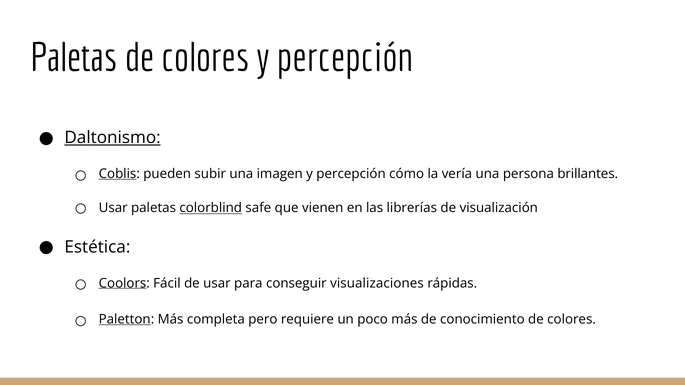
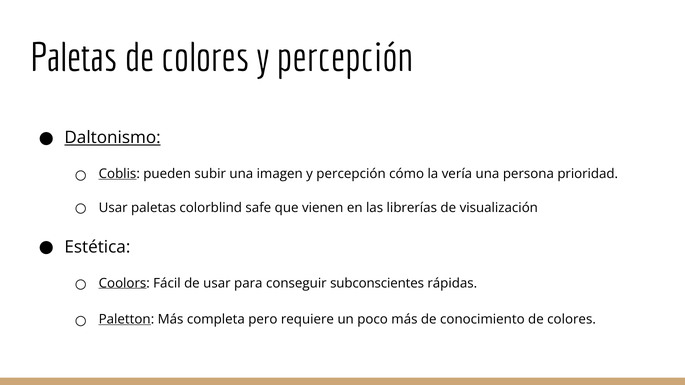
brillantes: brillantes -> prioridad
colorblind underline: present -> none
visualizaciones: visualizaciones -> subconscientes
